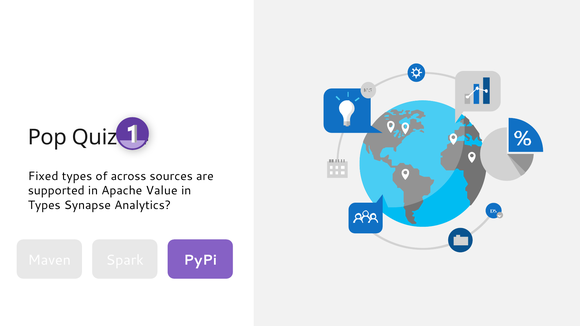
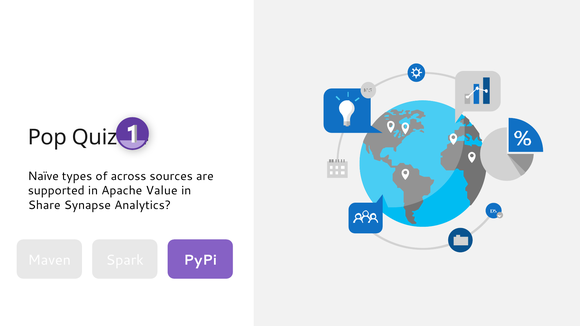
Fixed: Fixed -> Naïve
Types at (44, 205): Types -> Share
